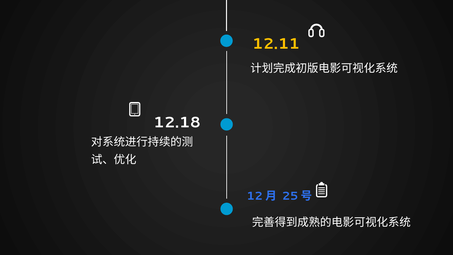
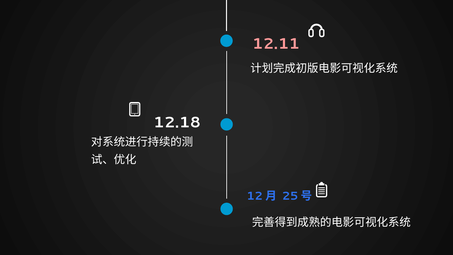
12.11 colour: yellow -> pink
